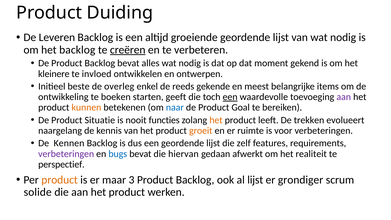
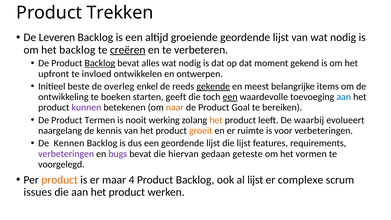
Duiding: Duiding -> Trekken
Backlog at (100, 63) underline: none -> present
kleinere: kleinere -> upfront
gekende underline: none -> present
aan at (344, 97) colour: purple -> blue
kunnen colour: orange -> purple
naar colour: blue -> orange
Situatie: Situatie -> Termen
functies: functies -> werking
trekken: trekken -> waarbij
die zelf: zelf -> lijst
bugs colour: blue -> purple
afwerkt: afwerkt -> geteste
realiteit: realiteit -> vormen
perspectief: perspectief -> voorgelegd
3: 3 -> 4
grondiger: grondiger -> complexe
solide: solide -> issues
